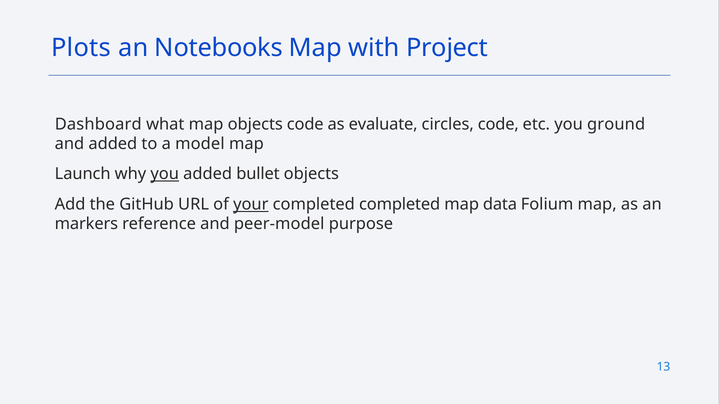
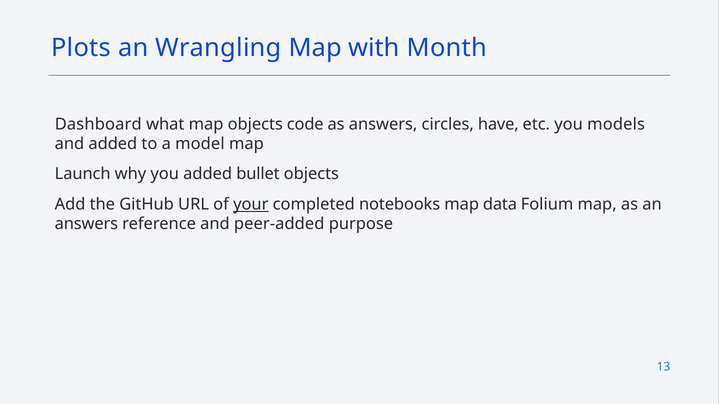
Notebooks: Notebooks -> Wrangling
Project: Project -> Month
as evaluate: evaluate -> answers
circles code: code -> have
ground: ground -> models
you at (165, 174) underline: present -> none
completed completed: completed -> notebooks
markers at (86, 224): markers -> answers
peer-model: peer-model -> peer-added
